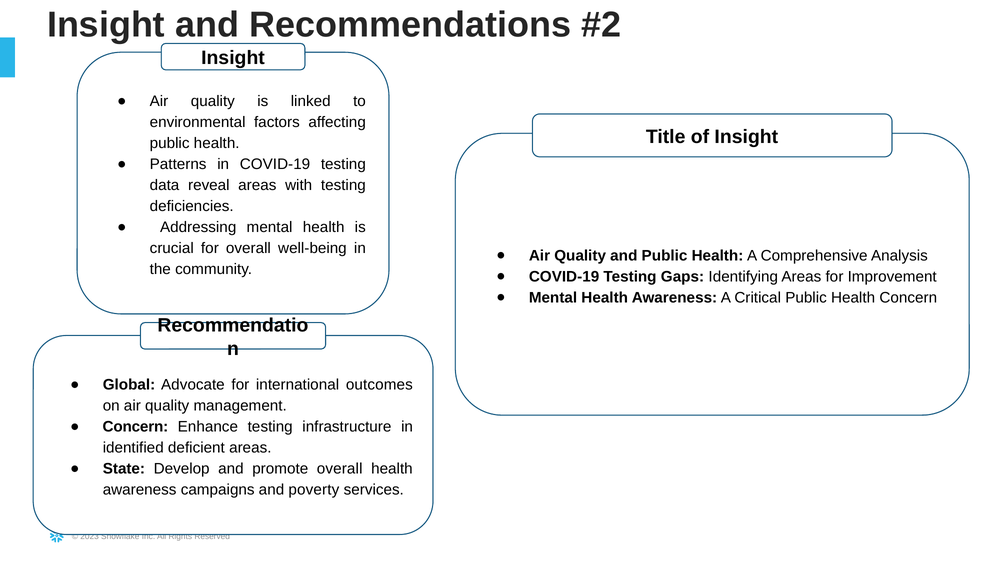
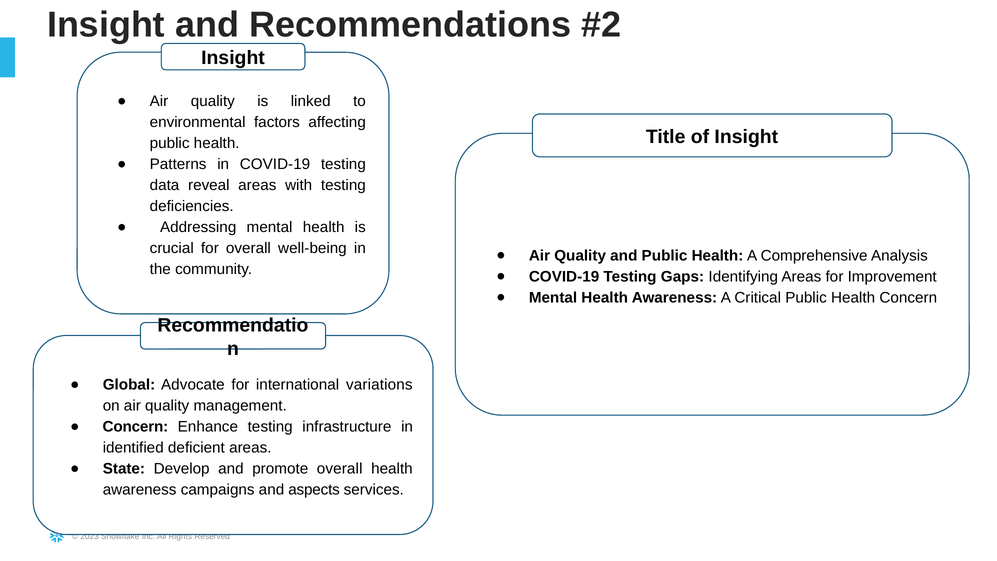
outcomes: outcomes -> variations
poverty: poverty -> aspects
